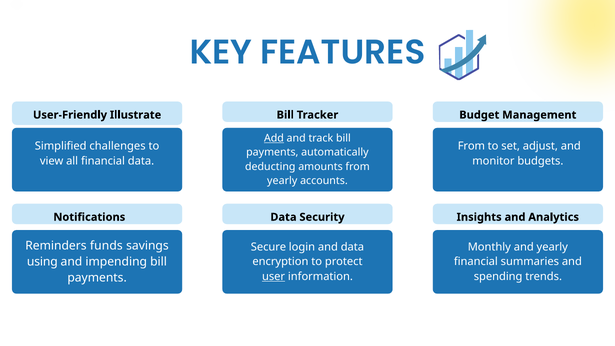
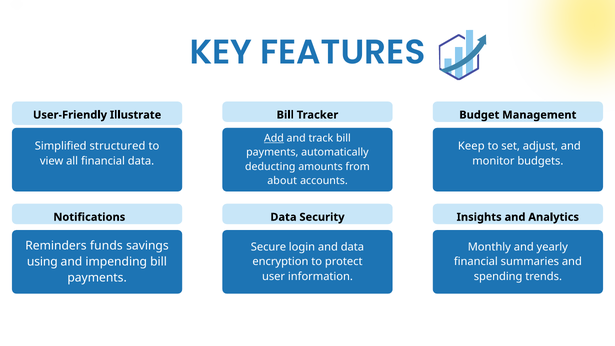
challenges: challenges -> structured
From at (471, 146): From -> Keep
yearly at (282, 181): yearly -> about
user underline: present -> none
